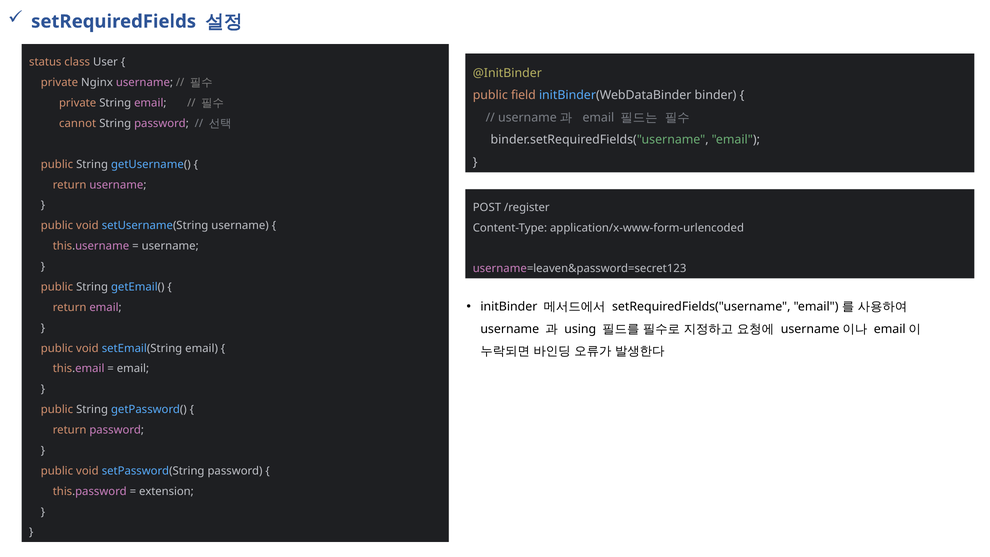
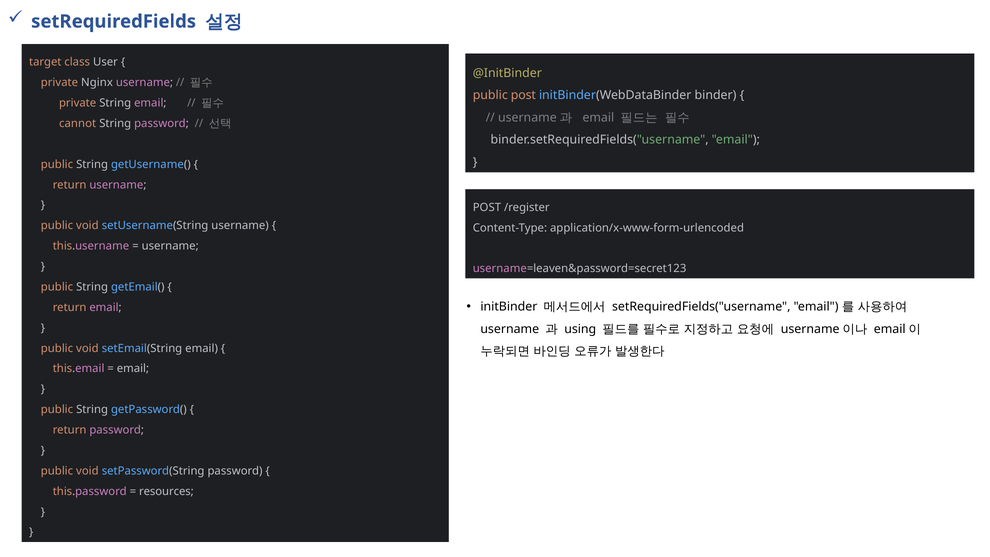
status: status -> target
public field: field -> post
extension: extension -> resources
